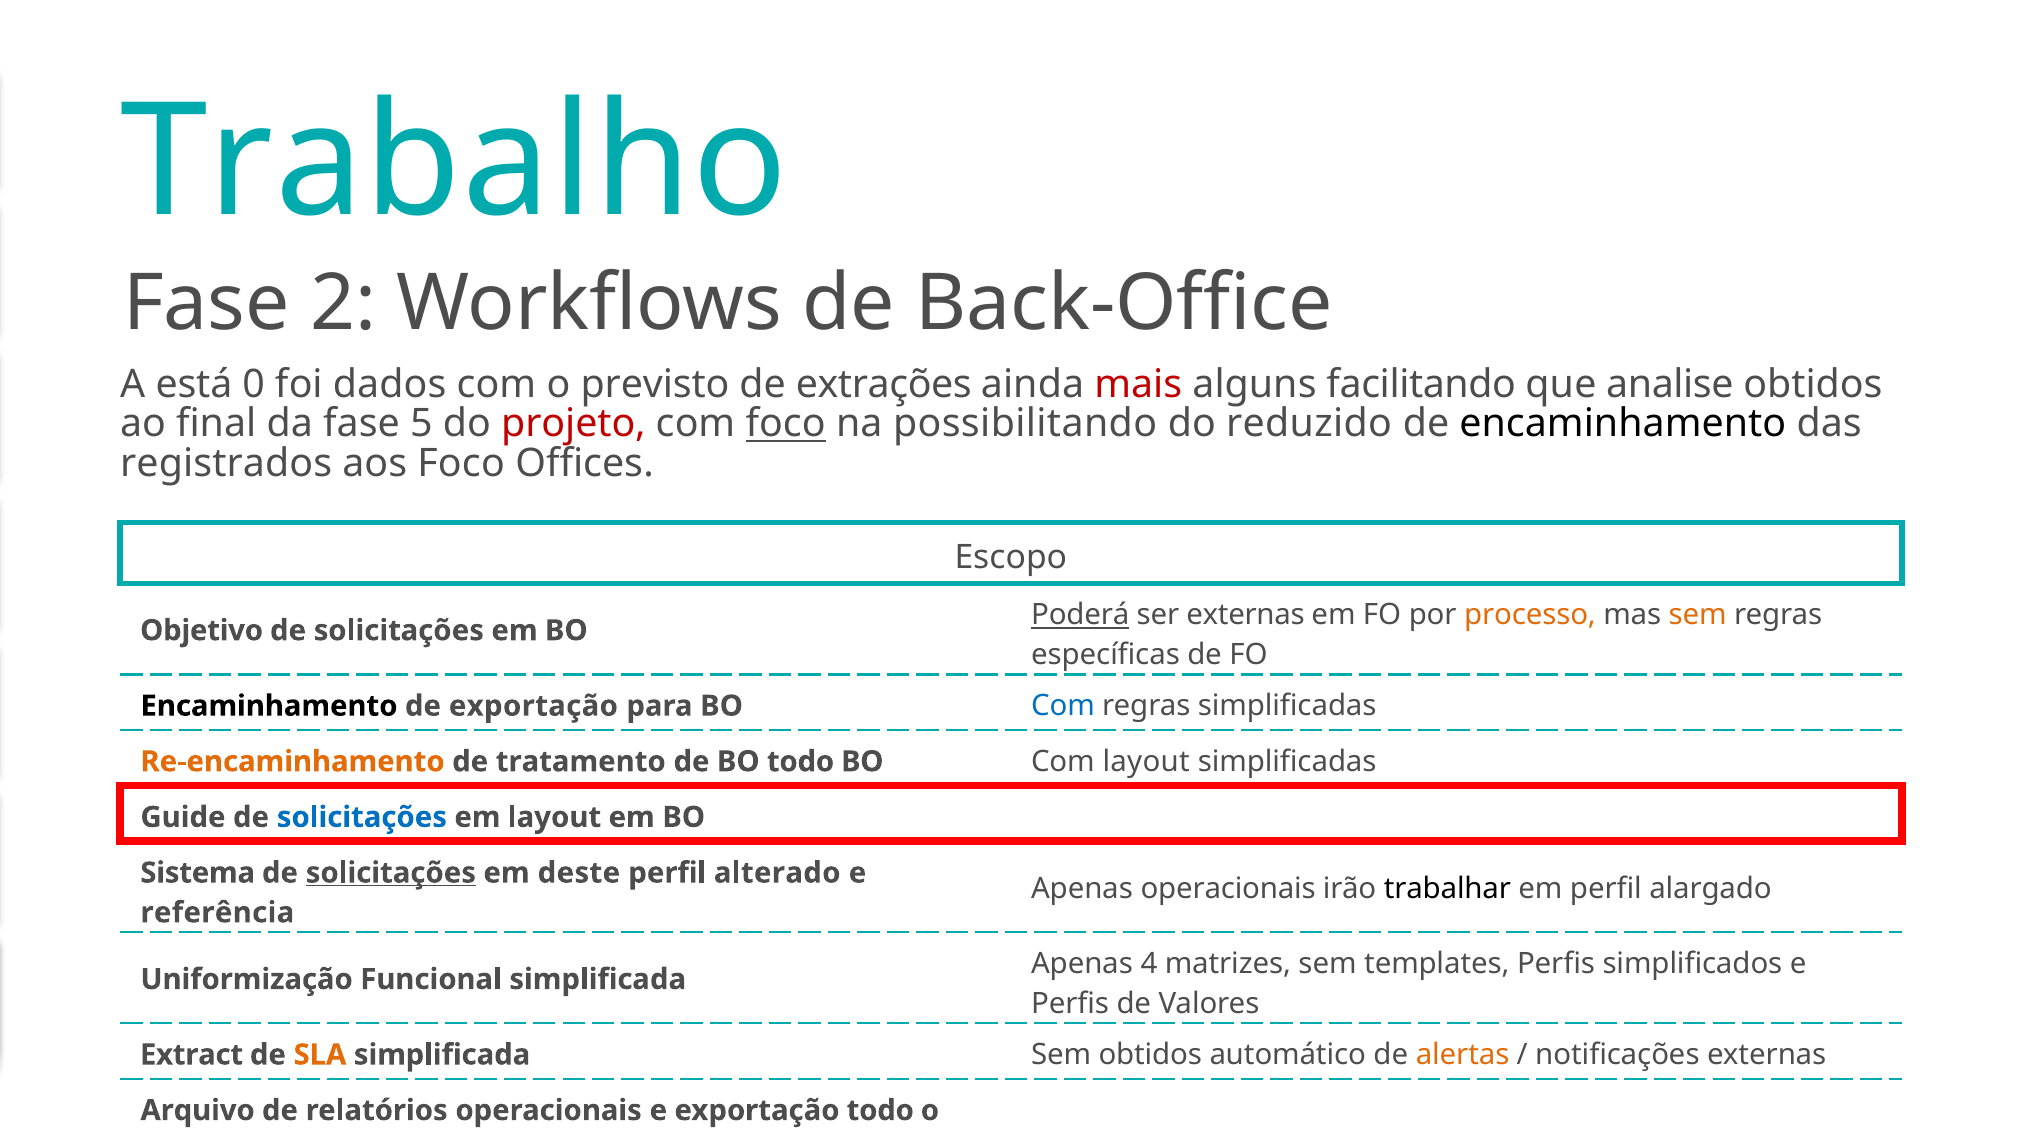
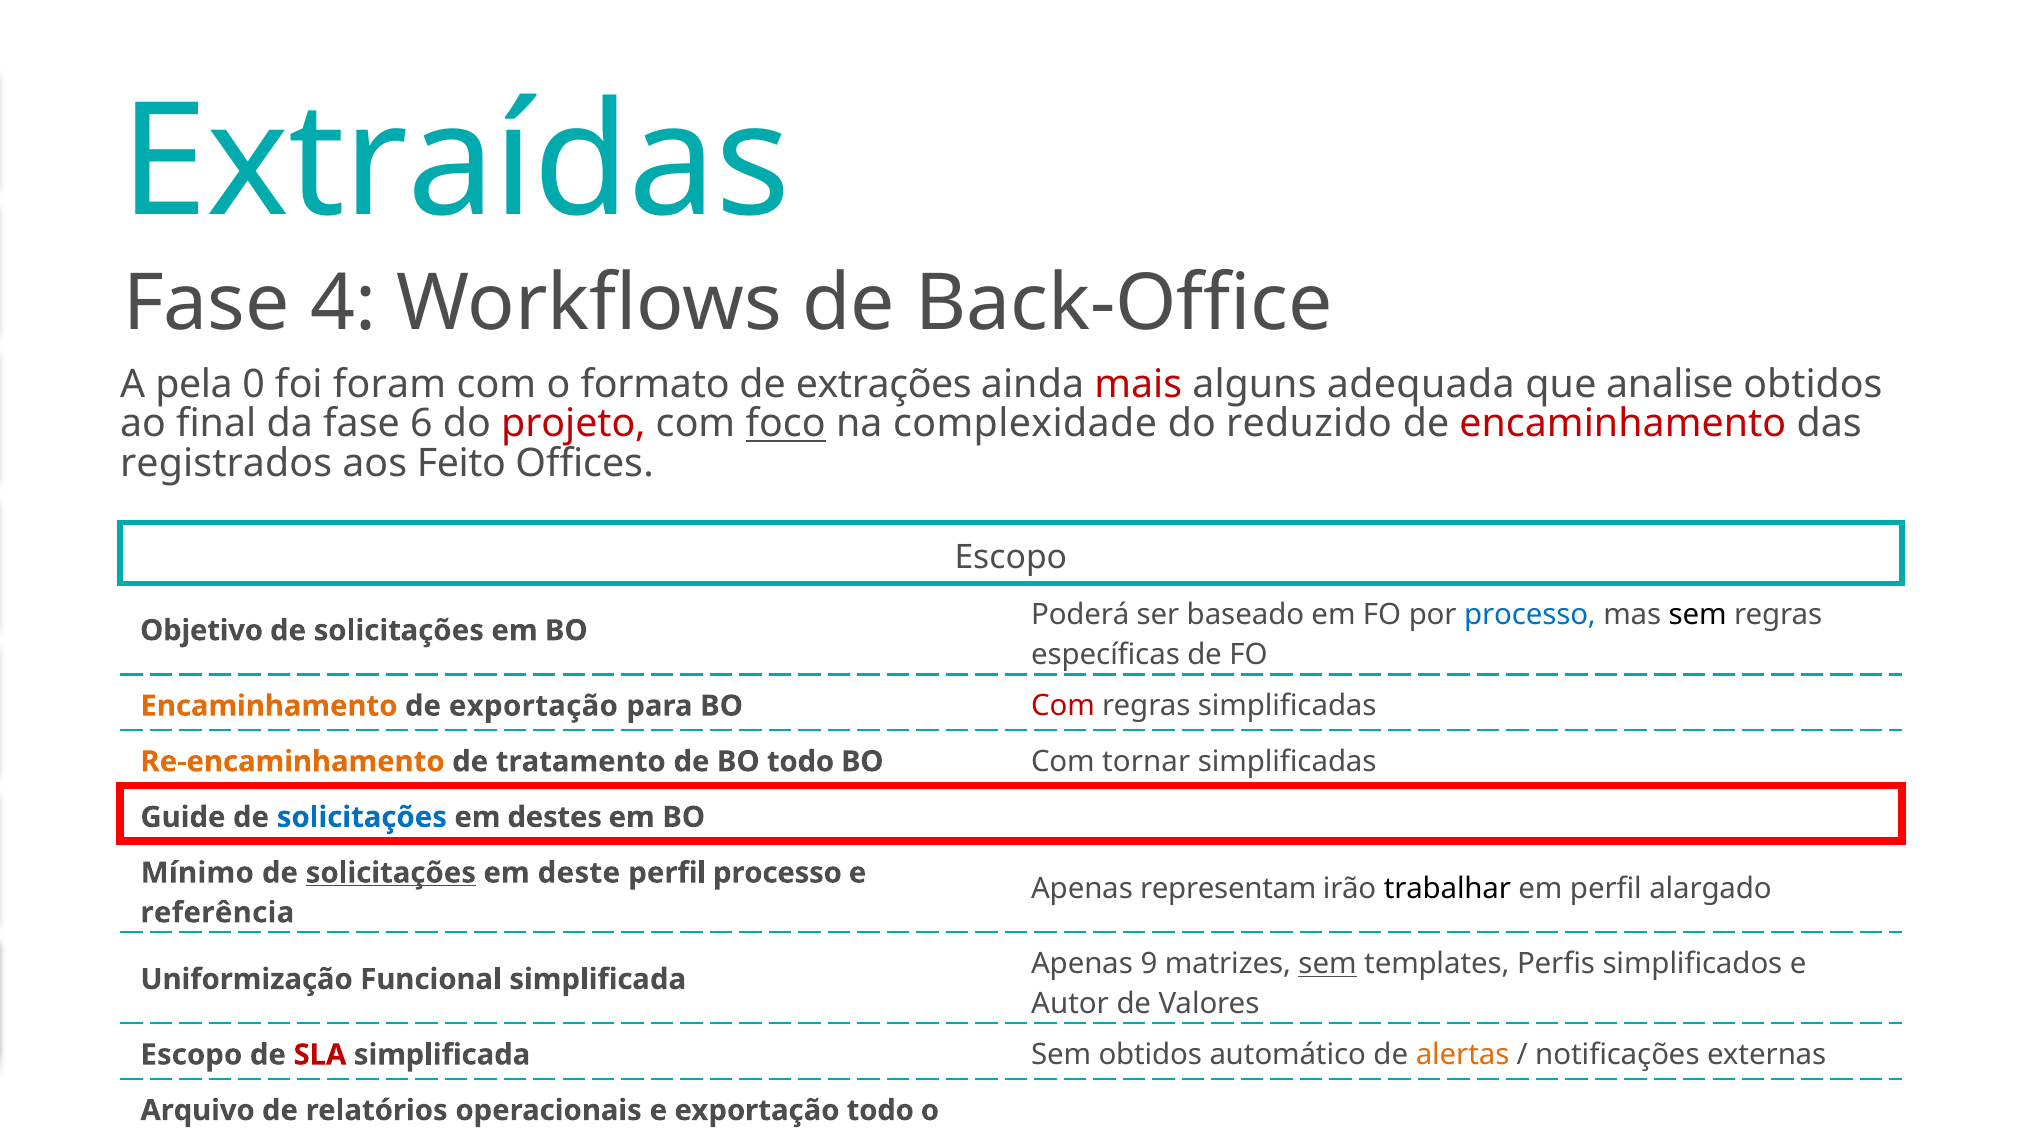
Trabalho: Trabalho -> Extraídas
2: 2 -> 4
está: está -> pela
dados: dados -> foram
previsto: previsto -> formato
facilitando: facilitando -> adequada
5: 5 -> 6
possibilitando: possibilitando -> complexidade
encaminhamento at (1623, 424) colour: black -> red
aos Foco: Foco -> Feito
Poderá underline: present -> none
ser externas: externas -> baseado
processo at (1530, 615) colour: orange -> blue
sem at (1698, 615) colour: orange -> black
Encaminhamento at (269, 706) colour: black -> orange
Com at (1063, 706) colour: blue -> red
Com layout: layout -> tornar
em layout: layout -> destes
Sistema: Sistema -> Mínimo
perfil alterado: alterado -> processo
Apenas operacionais: operacionais -> representam
4: 4 -> 9
sem at (1328, 964) underline: none -> present
Perfis at (1070, 1004): Perfis -> Autor
Extract at (192, 1055): Extract -> Escopo
SLA colour: orange -> red
